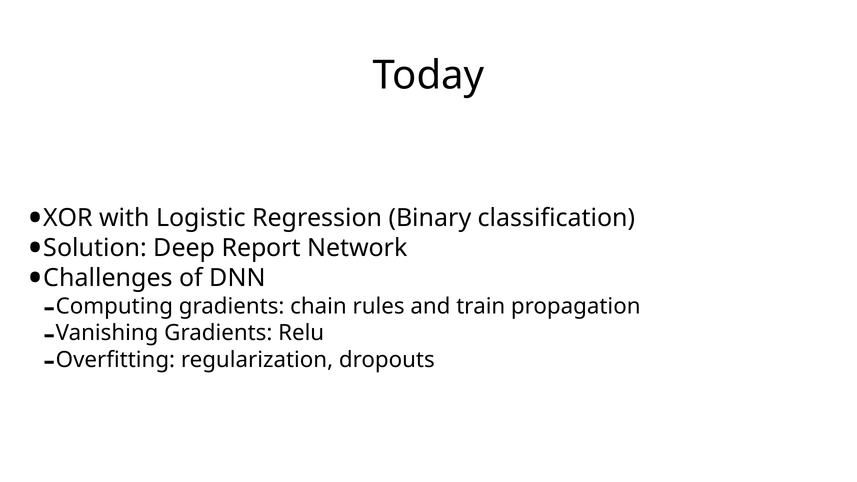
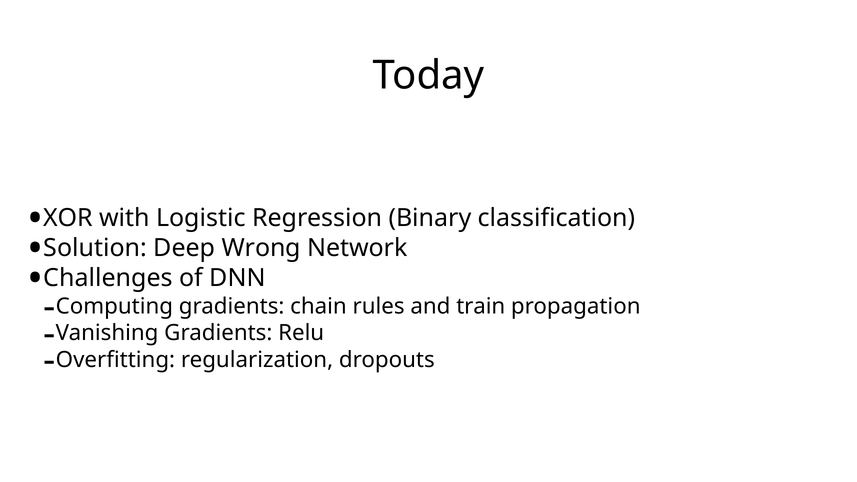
Report: Report -> Wrong
